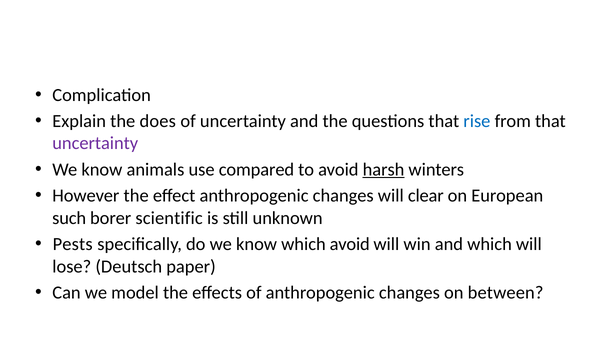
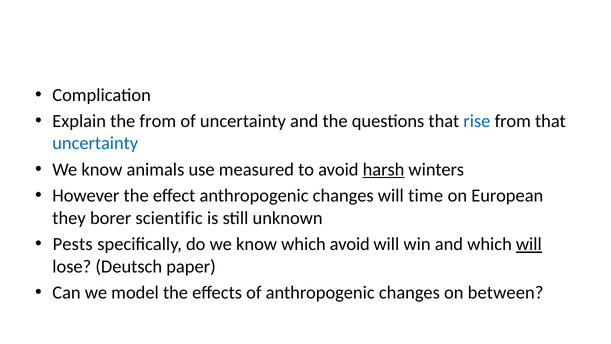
the does: does -> from
uncertainty at (95, 143) colour: purple -> blue
compared: compared -> measured
clear: clear -> time
such: such -> they
will at (529, 244) underline: none -> present
